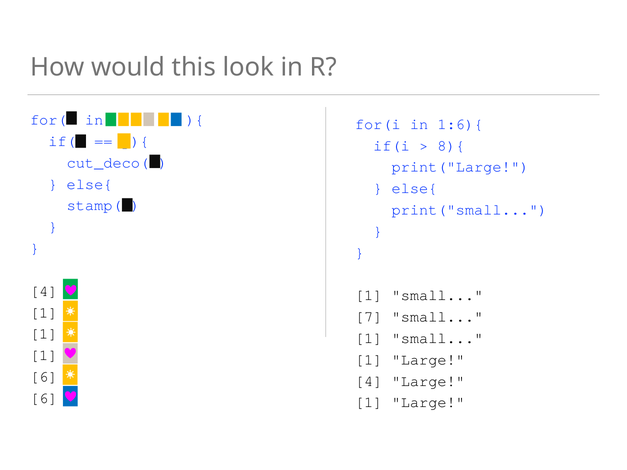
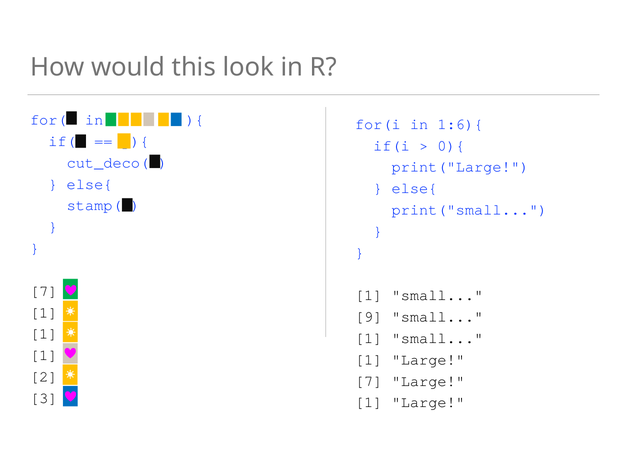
8){: 8){ -> 0){
4 at (44, 291): 4 -> 7
7: 7 -> 9
6 at (44, 377): 6 -> 2
4 at (369, 381): 4 -> 7
6 at (44, 398): 6 -> 3
